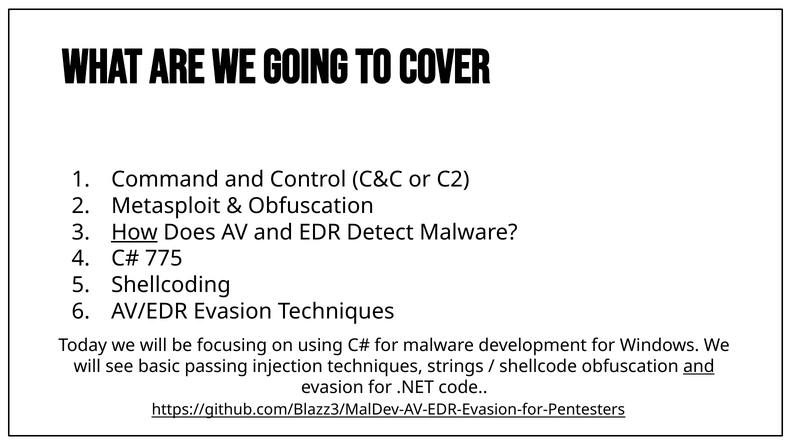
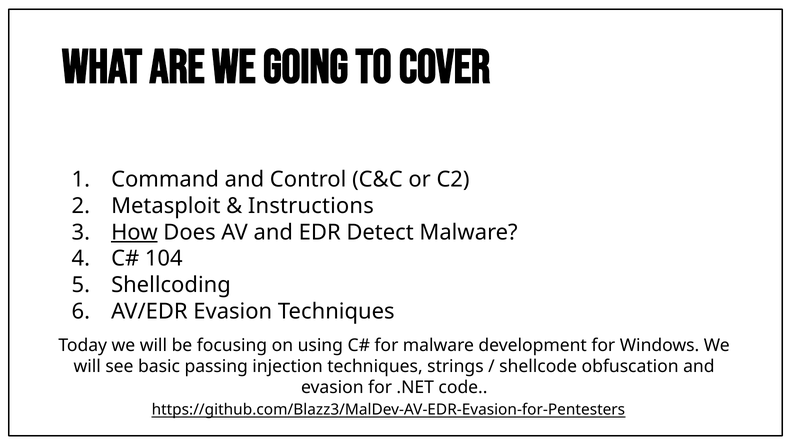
Obfuscation at (311, 206): Obfuscation -> Instructions
775: 775 -> 104
and at (699, 366) underline: present -> none
